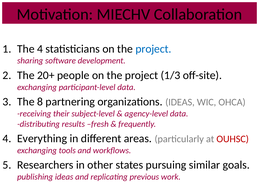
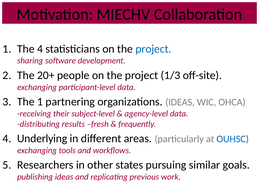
The 8: 8 -> 1
Everything: Everything -> Underlying
OUHSC colour: red -> blue
